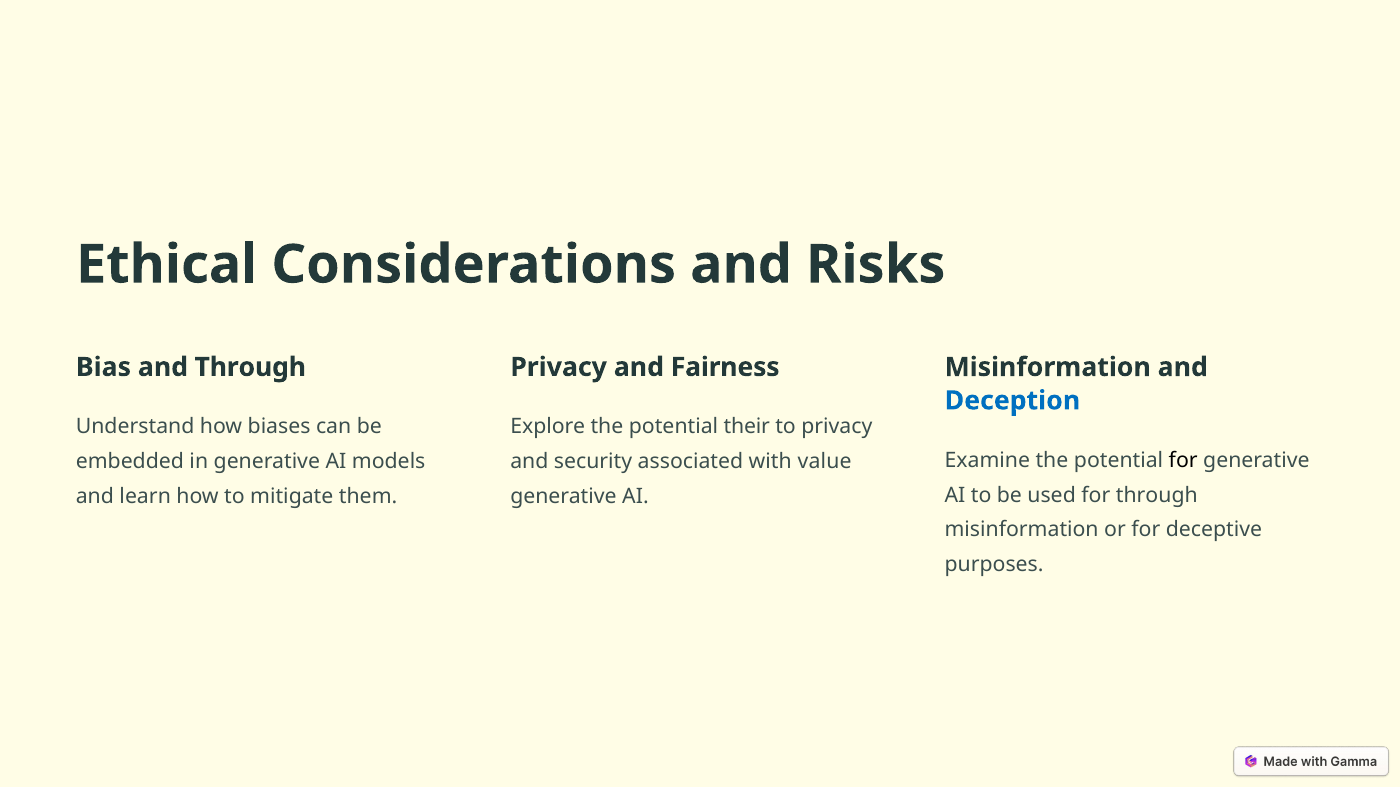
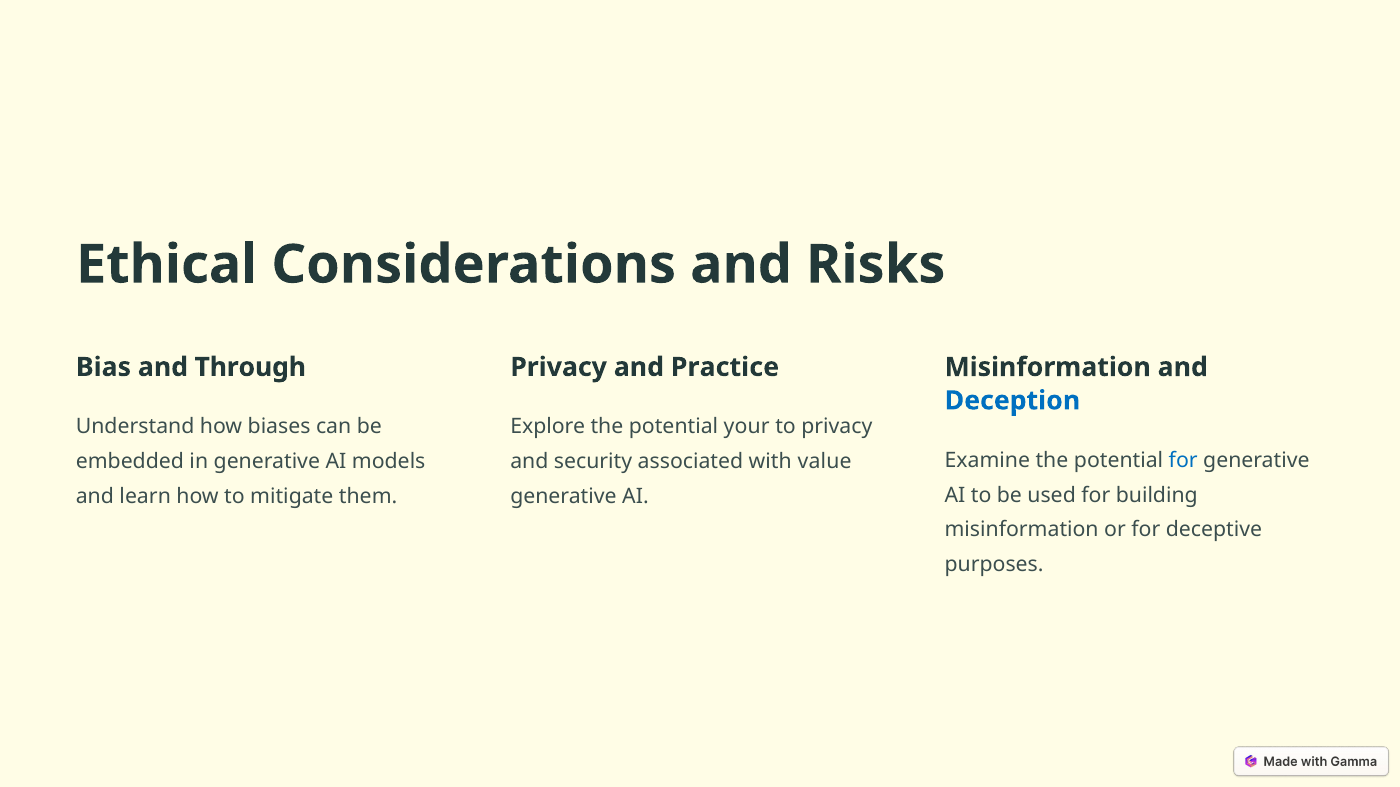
Fairness: Fairness -> Practice
their: their -> your
for at (1183, 461) colour: black -> blue
for through: through -> building
